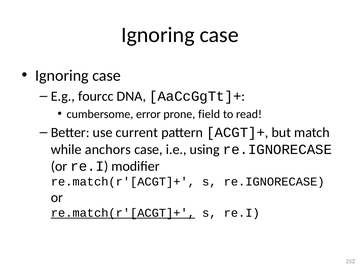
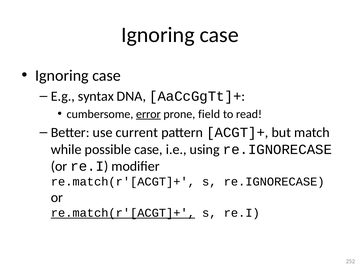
fourcc: fourcc -> syntax
error underline: none -> present
anchors: anchors -> possible
